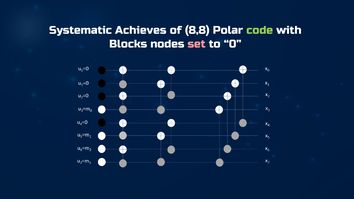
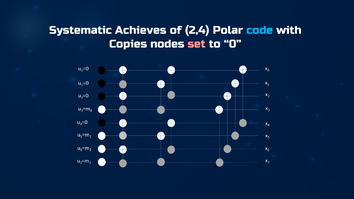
8,8: 8,8 -> 2,4
code colour: light green -> light blue
Blocks: Blocks -> Copies
